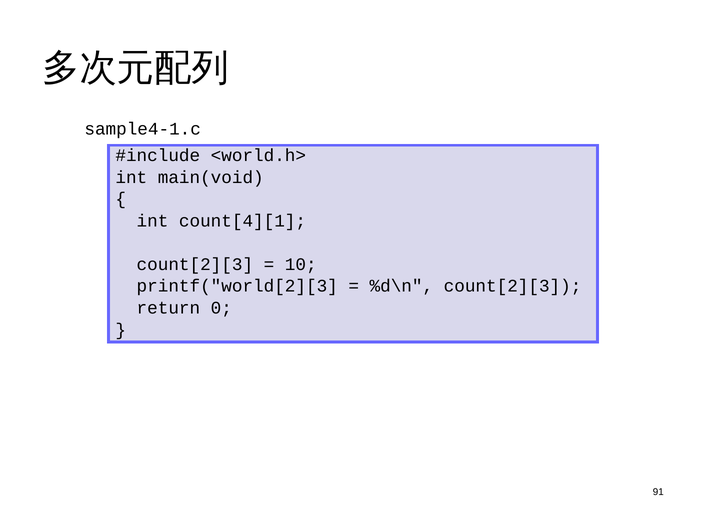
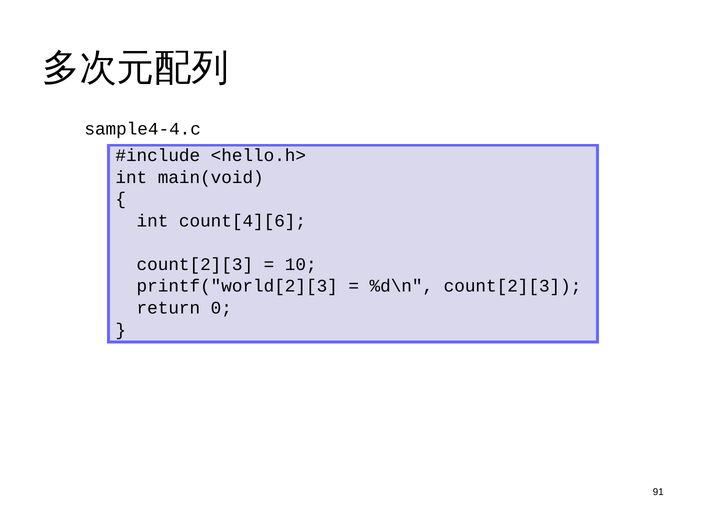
sample4-1.c: sample4-1.c -> sample4-4.c
<world.h>: <world.h> -> <hello.h>
count[4][1: count[4][1 -> count[4][6
